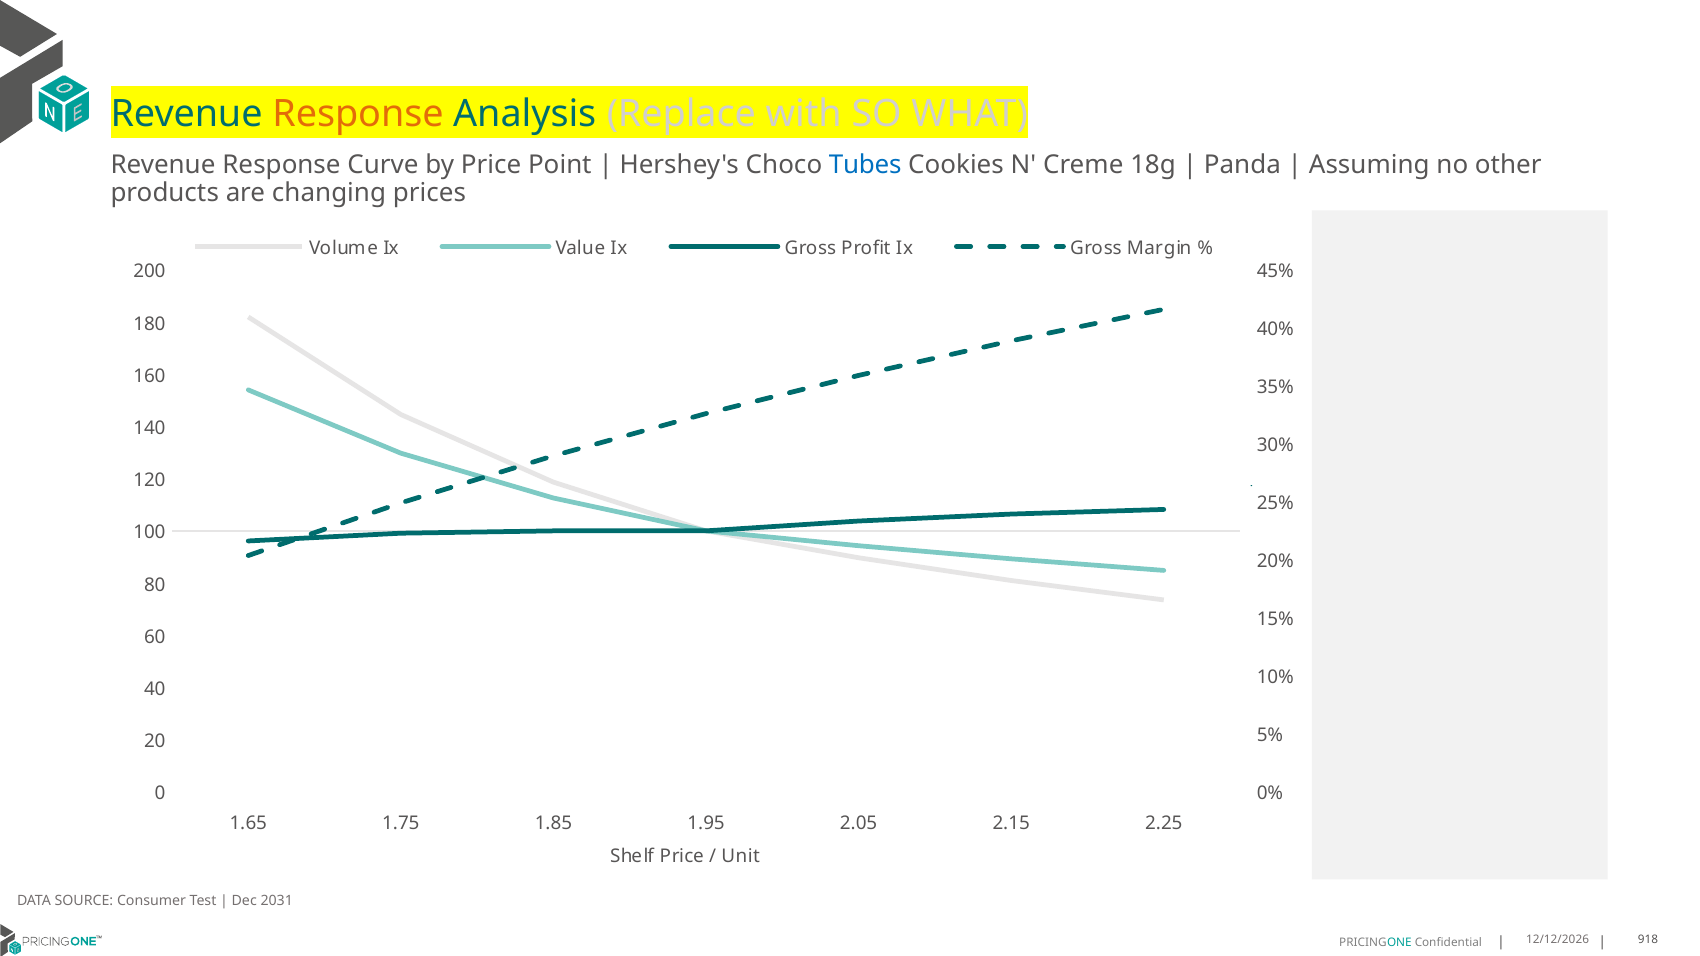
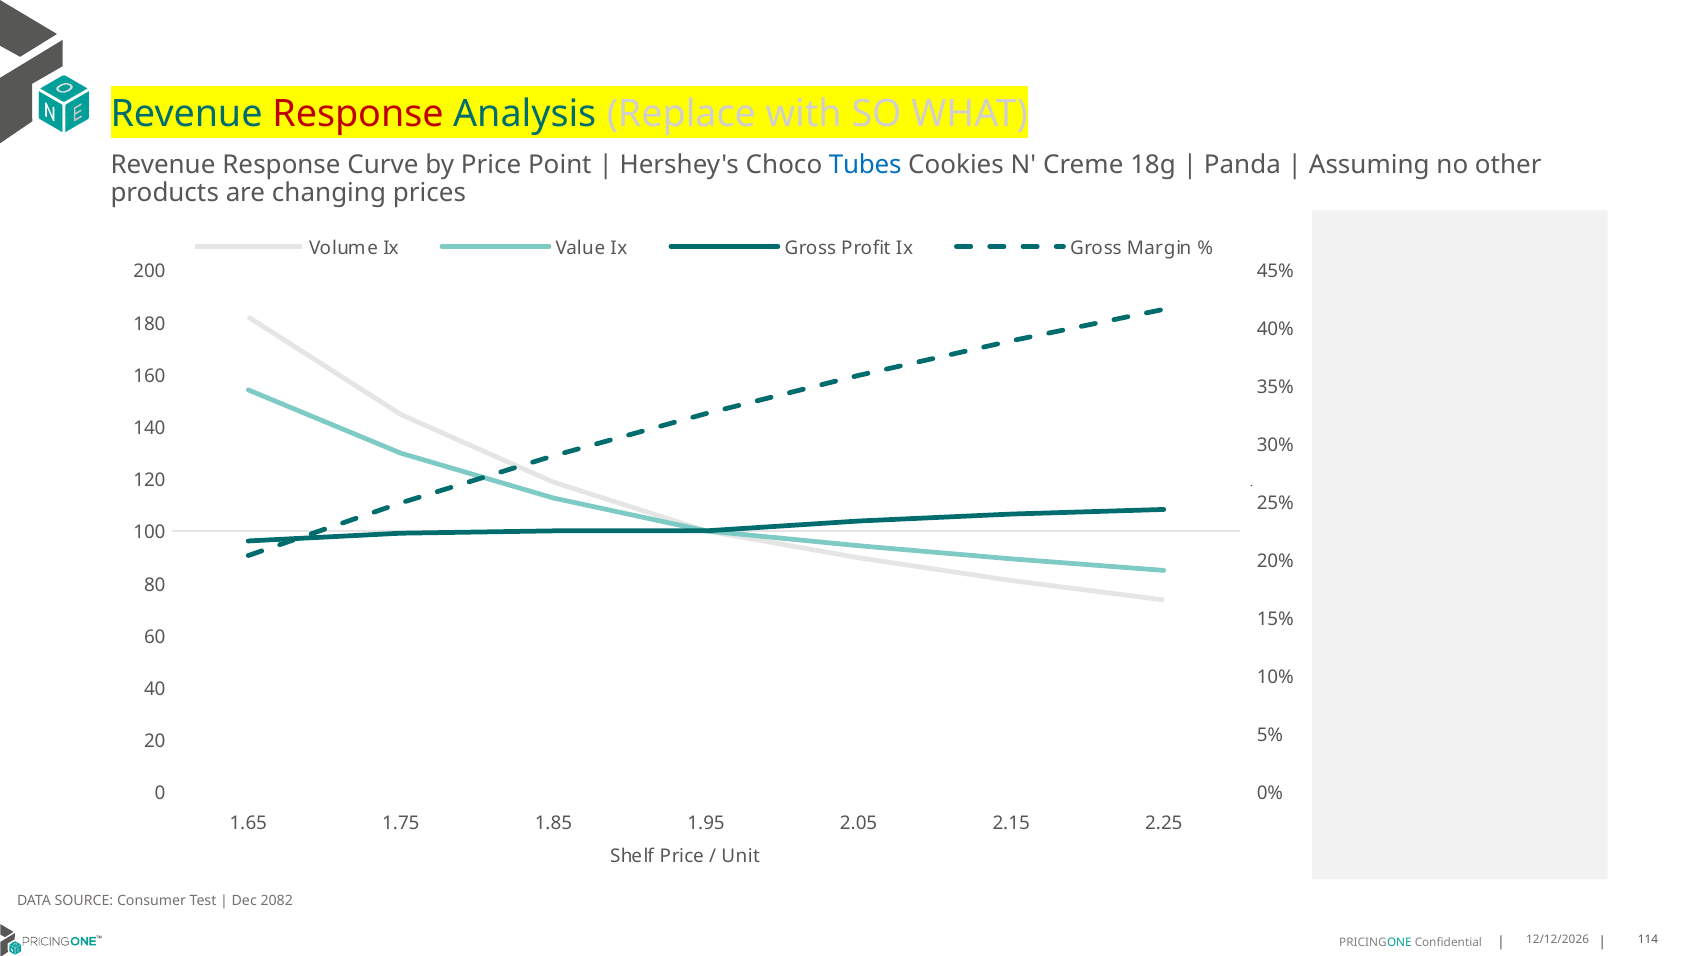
Response at (358, 114) colour: orange -> red
2031: 2031 -> 2082
918: 918 -> 114
